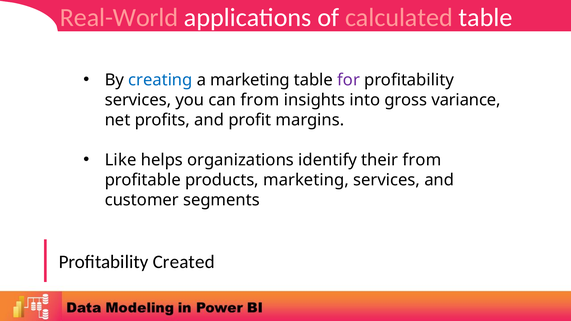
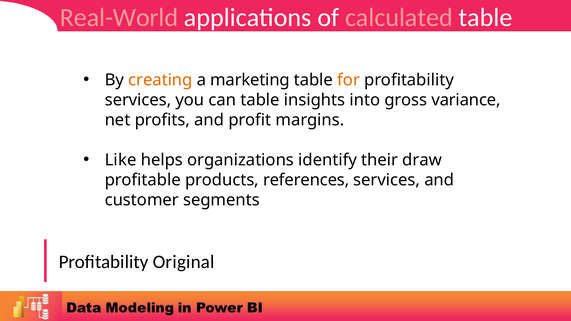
creating colour: blue -> orange
for colour: purple -> orange
can from: from -> table
their from: from -> draw
products marketing: marketing -> references
Created: Created -> Original
